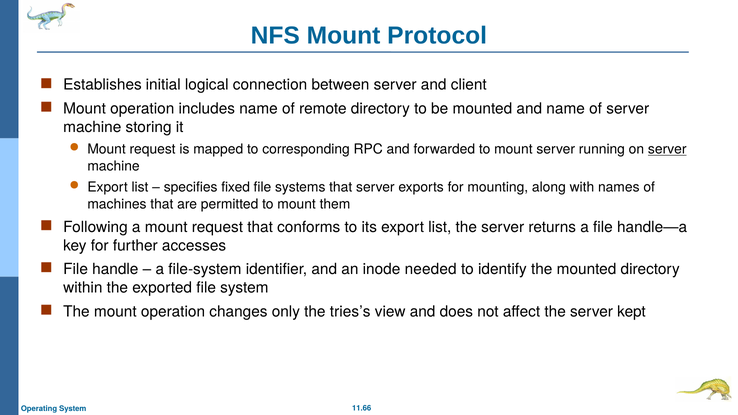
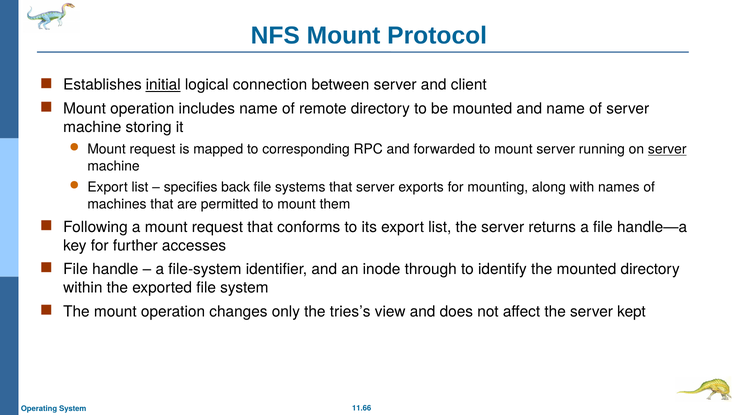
initial underline: none -> present
fixed: fixed -> back
needed: needed -> through
